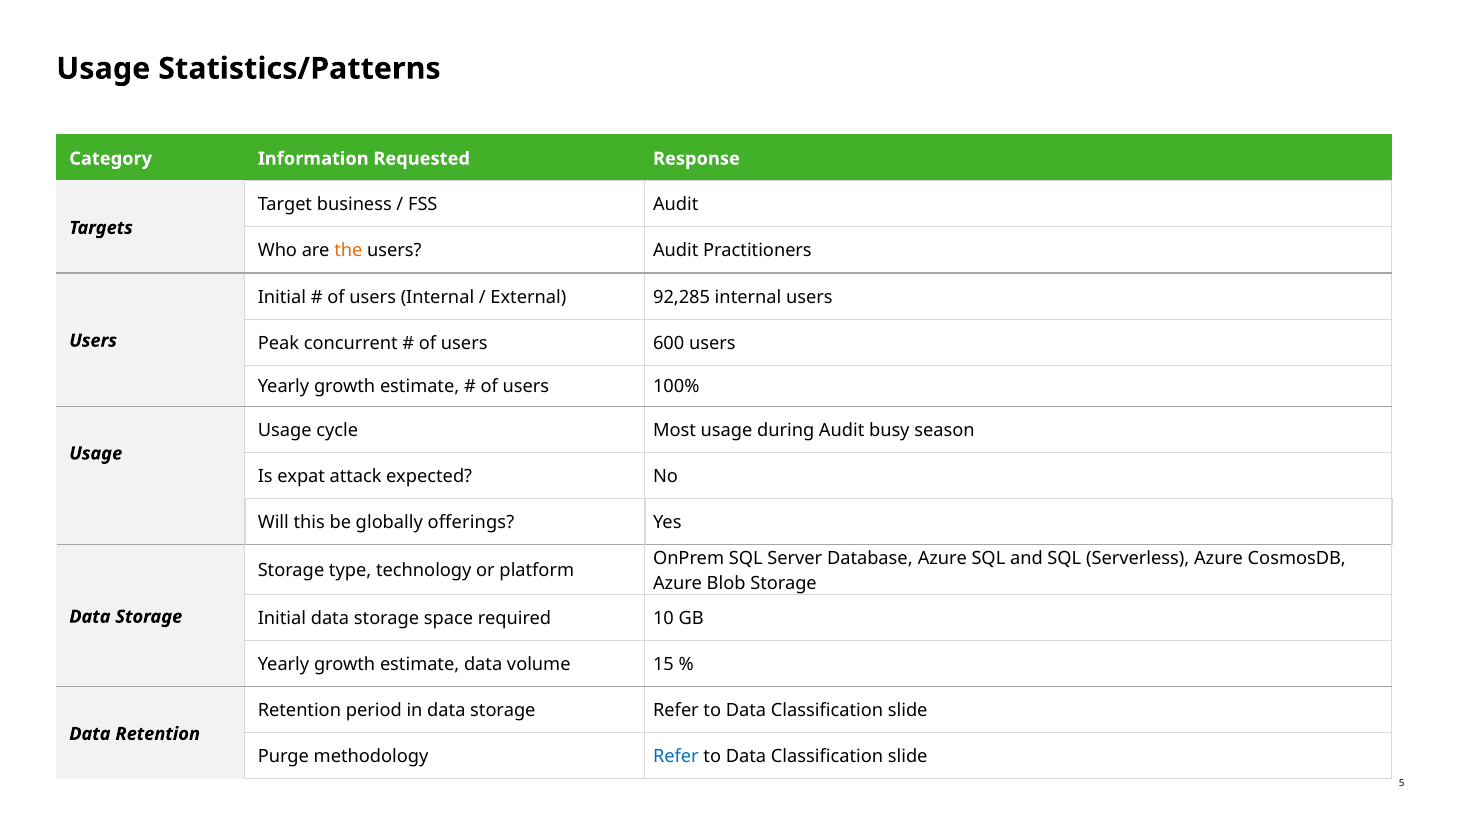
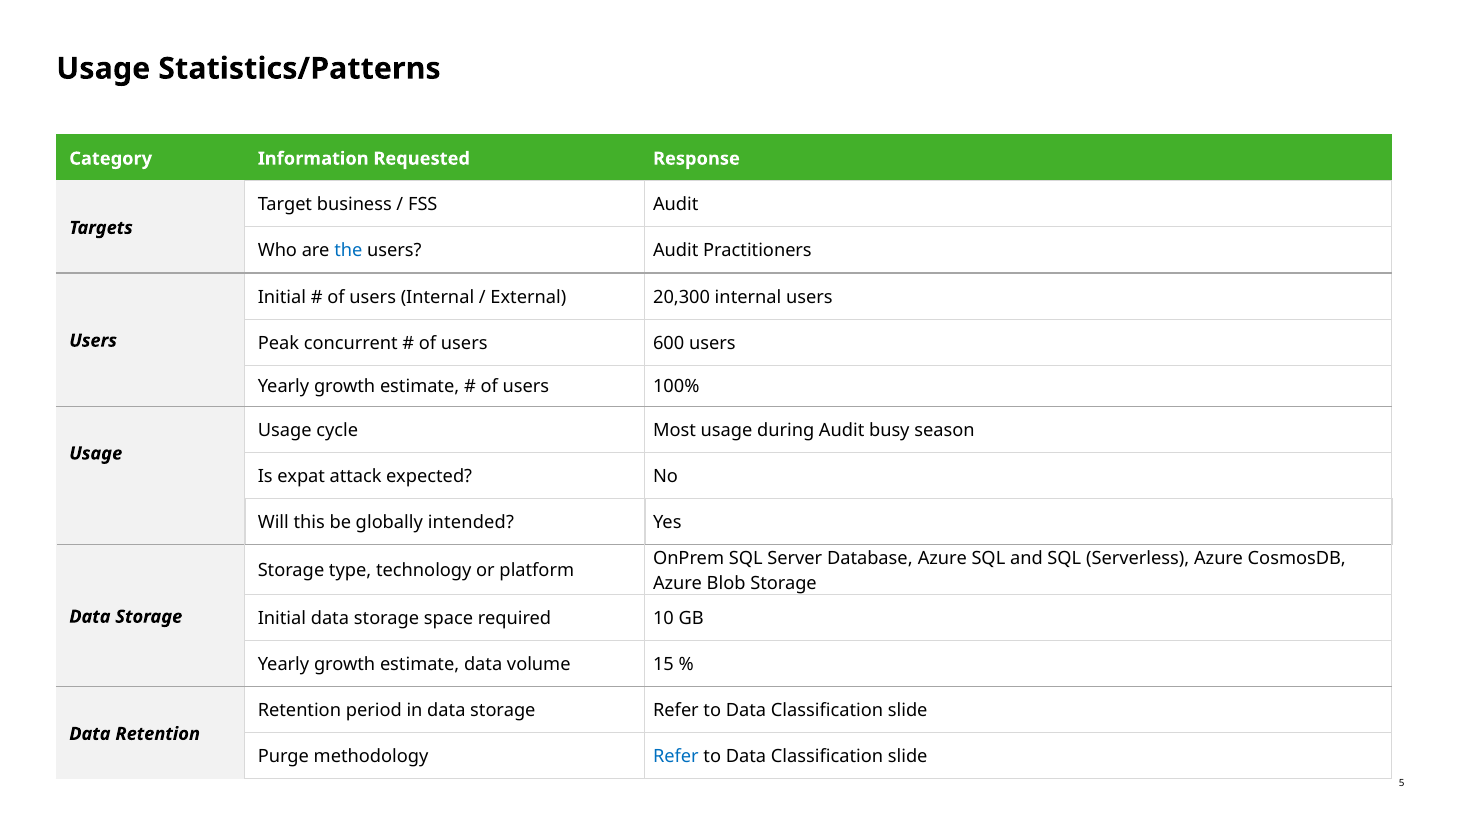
the colour: orange -> blue
92,285: 92,285 -> 20,300
offerings: offerings -> intended
